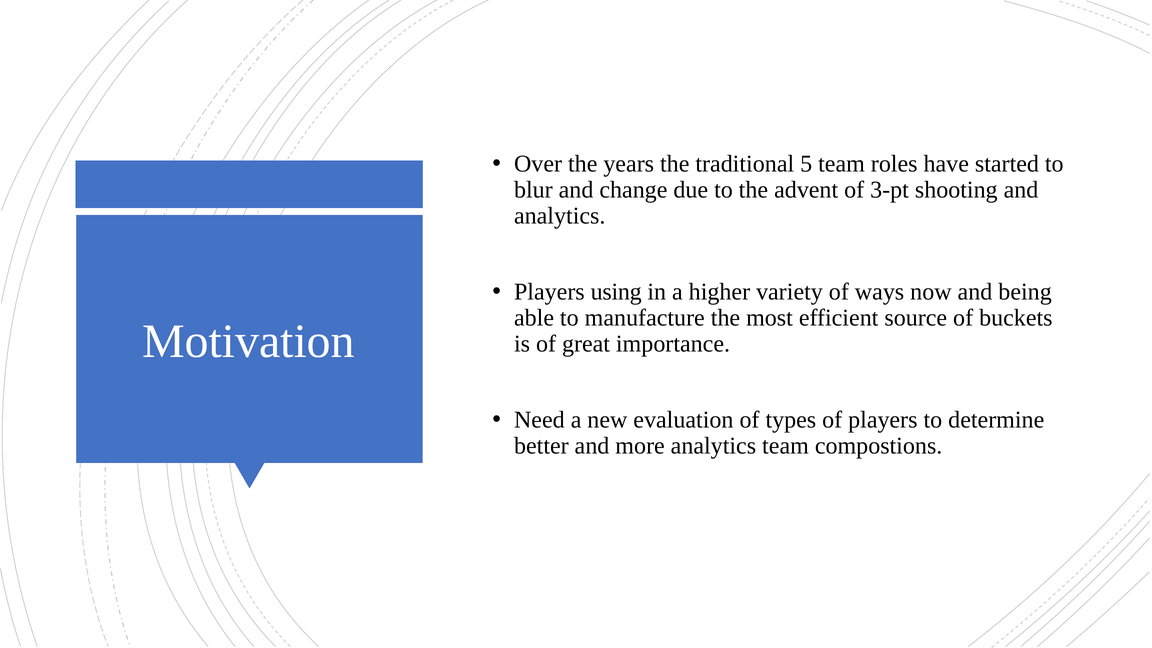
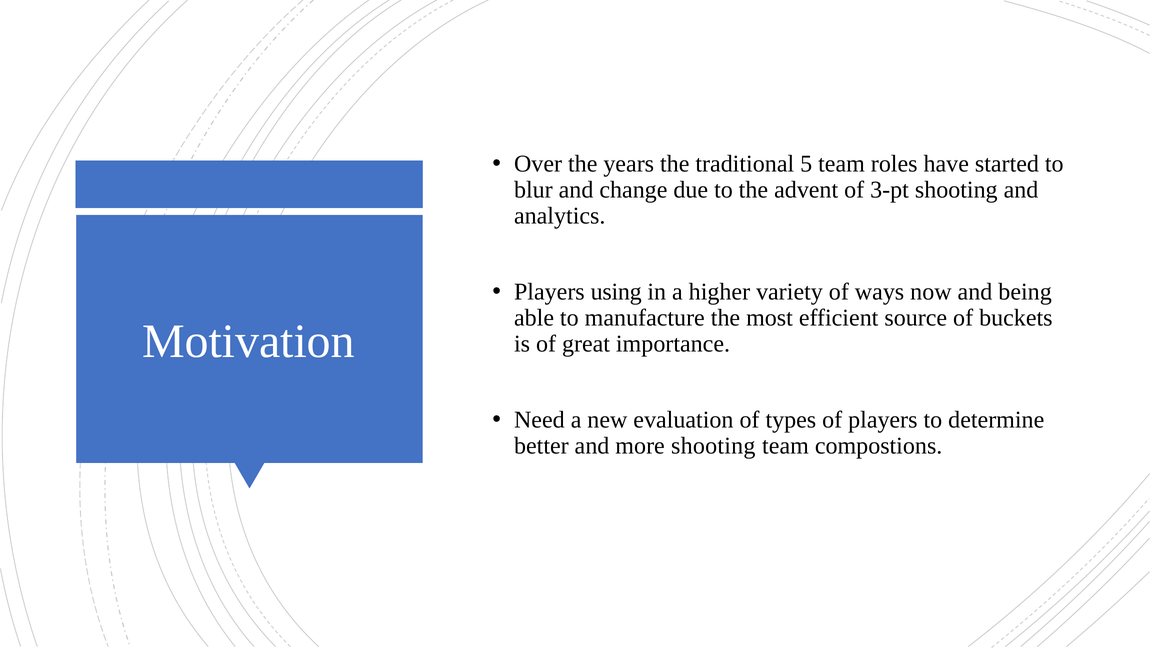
more analytics: analytics -> shooting
